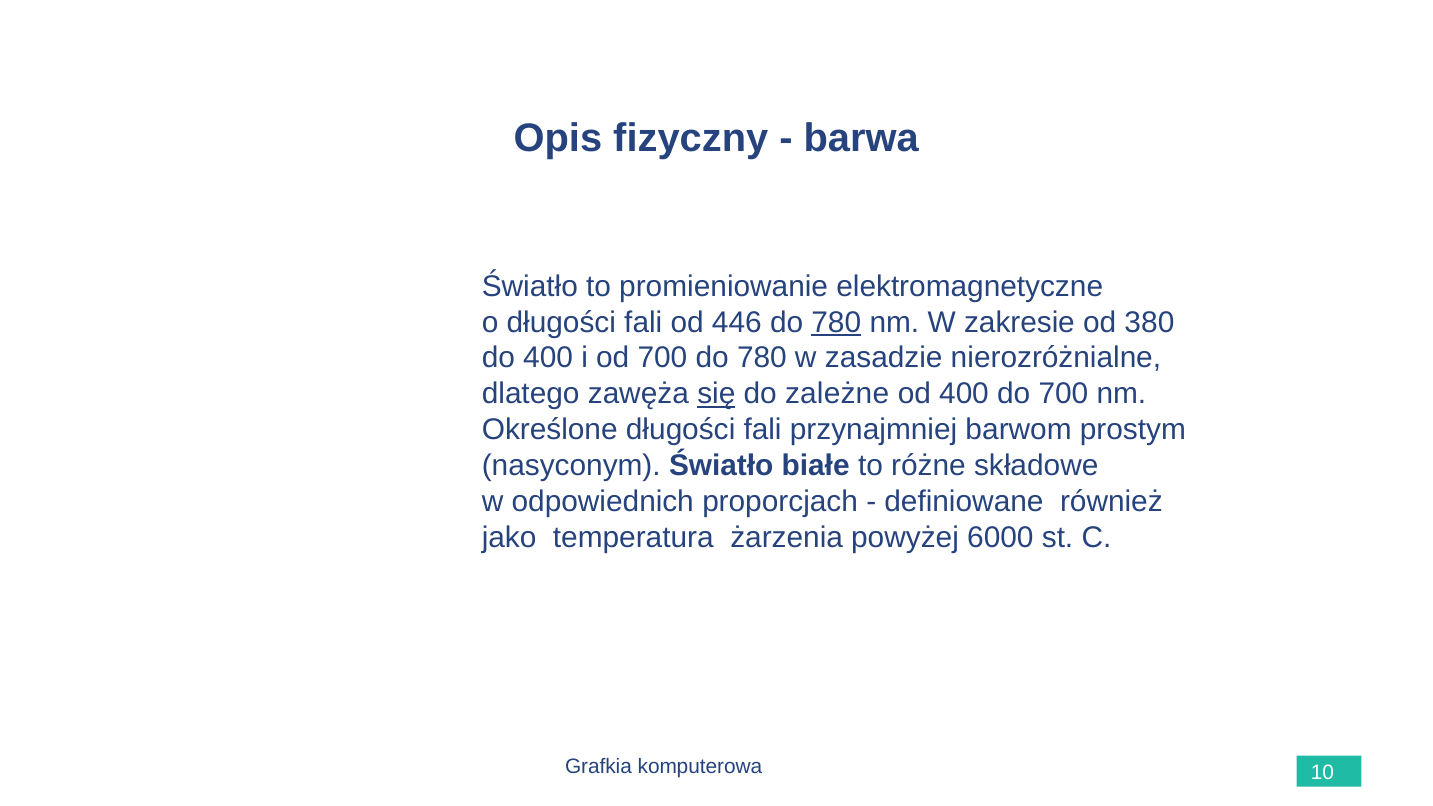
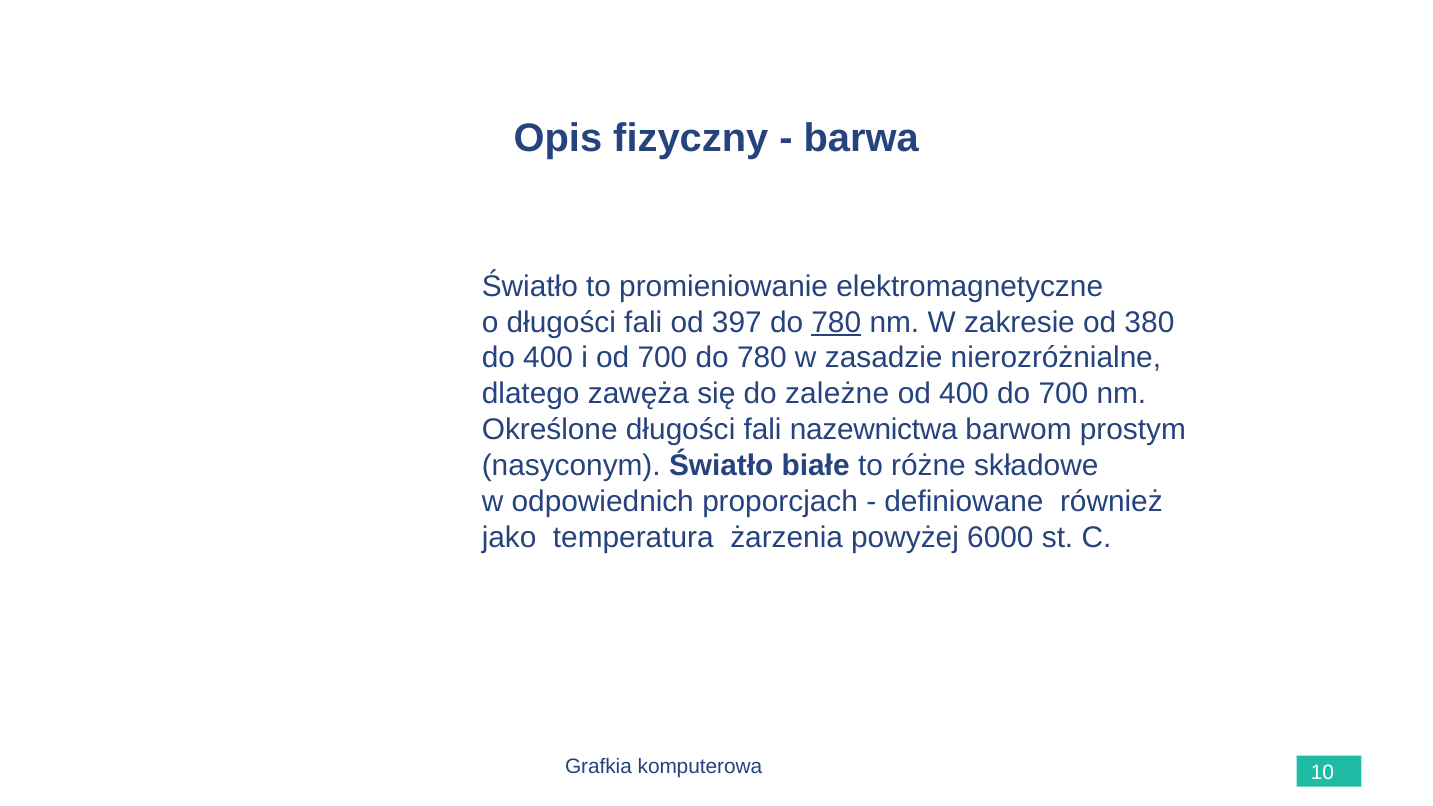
446: 446 -> 397
się underline: present -> none
przynajmniej: przynajmniej -> nazewnictwa
